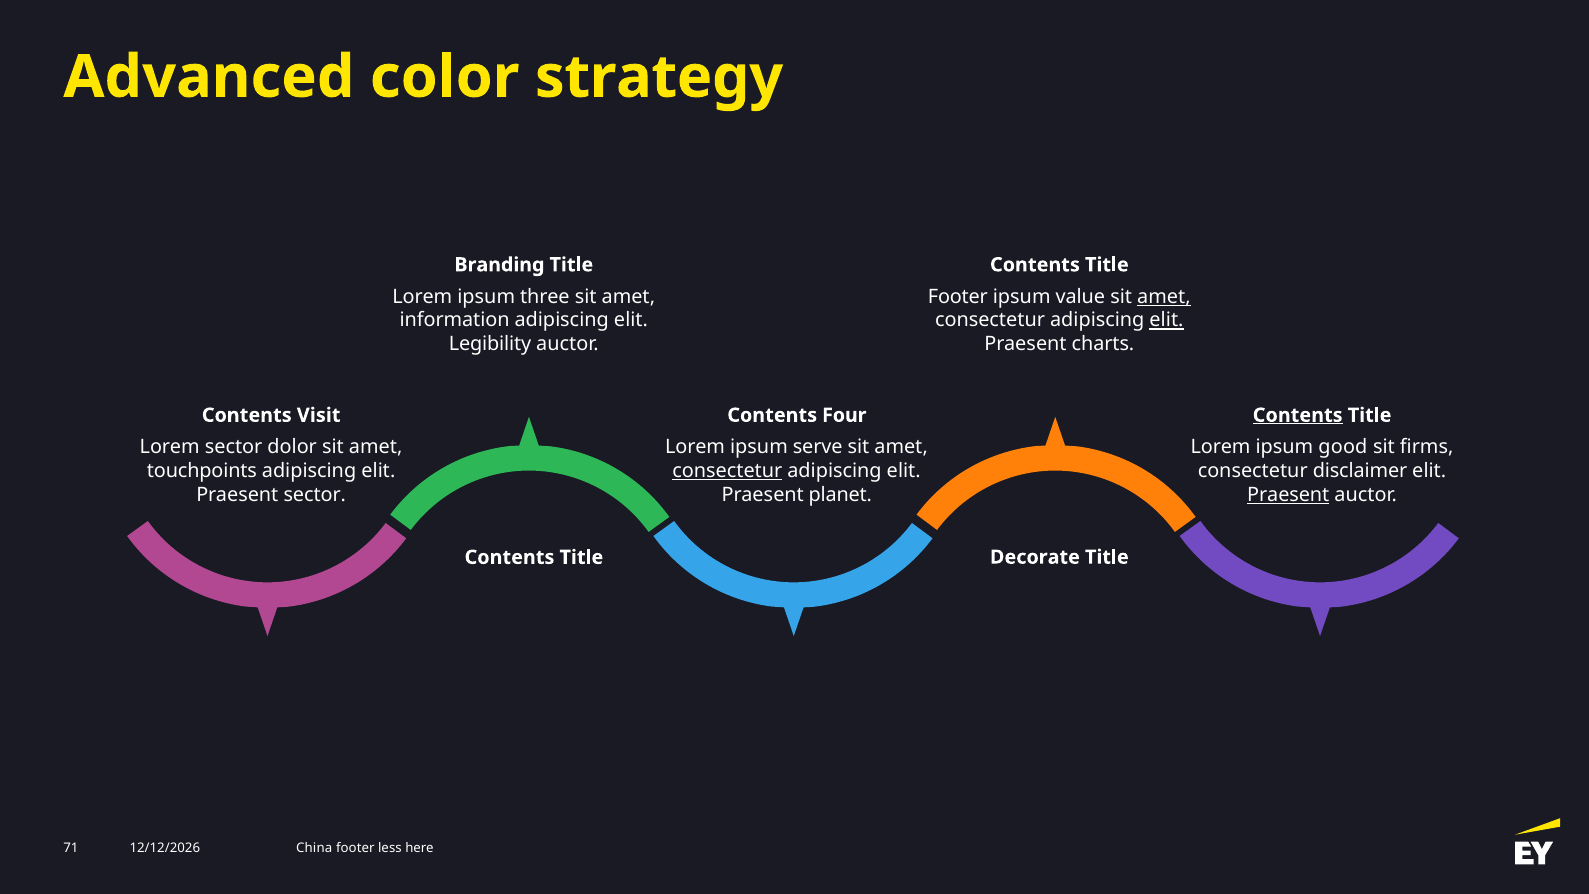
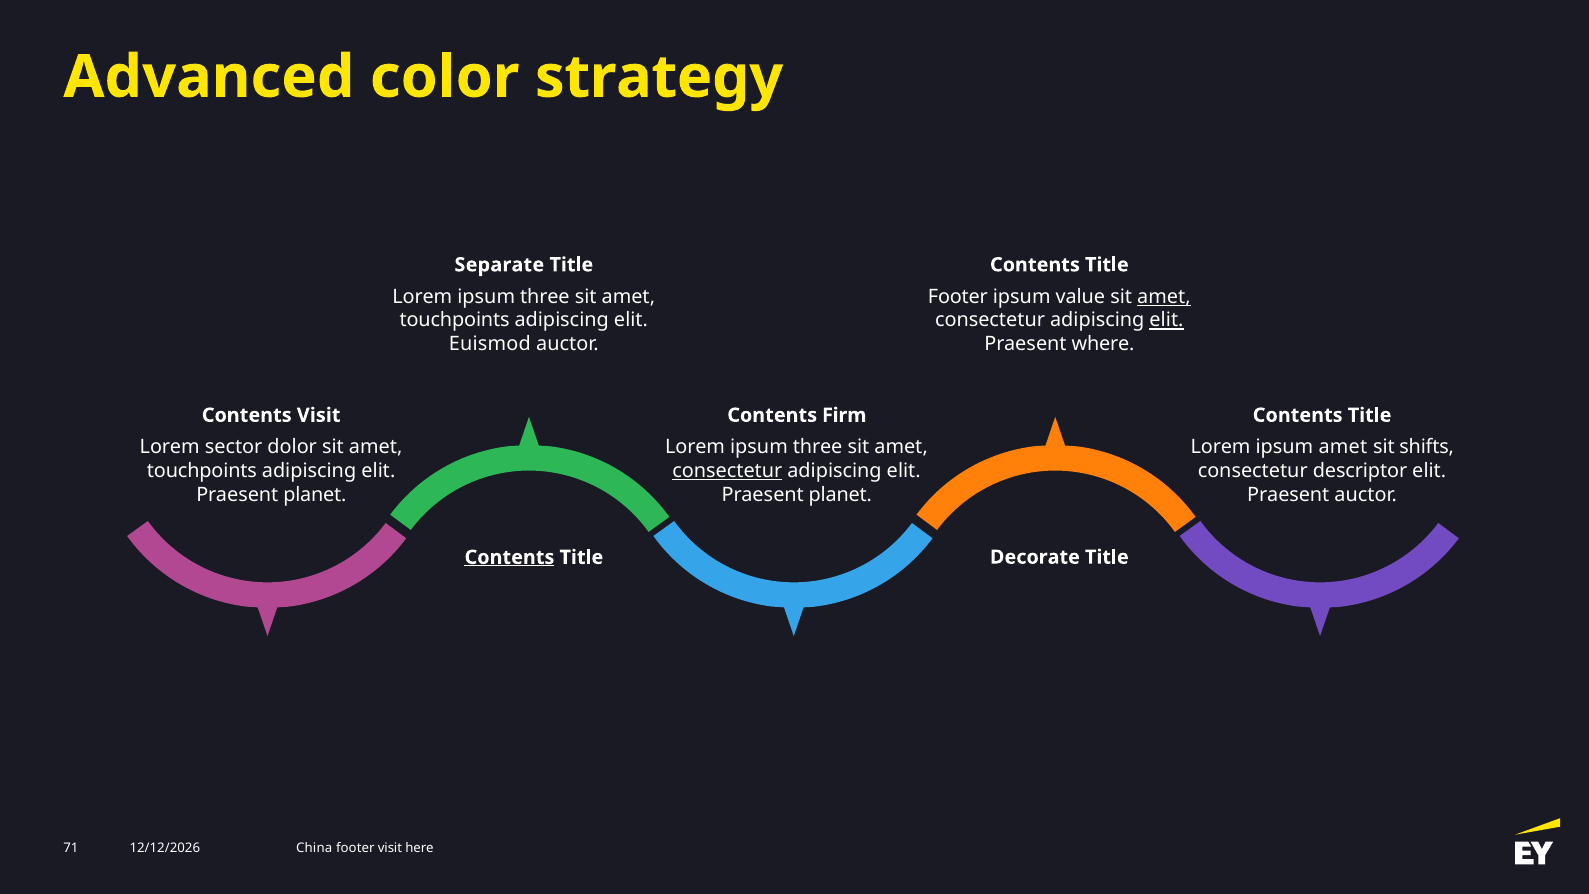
Branding: Branding -> Separate
information at (455, 320): information -> touchpoints
Legibility: Legibility -> Euismod
charts: charts -> where
Four: Four -> Firm
Contents at (1298, 415) underline: present -> none
serve at (818, 447): serve -> three
ipsum good: good -> amet
firms: firms -> shifts
disclaimer: disclaimer -> descriptor
sector at (315, 495): sector -> planet
Praesent at (1288, 495) underline: present -> none
Contents at (509, 557) underline: none -> present
footer less: less -> visit
